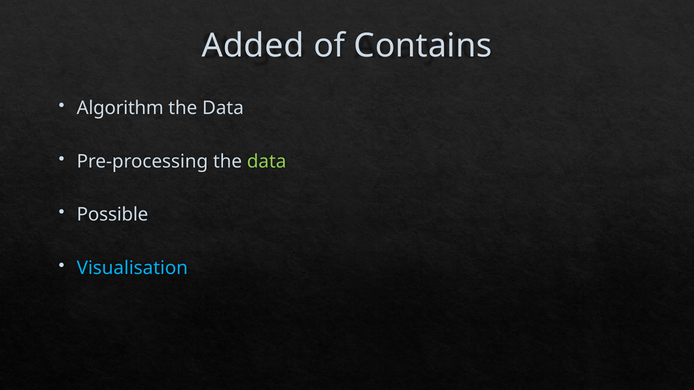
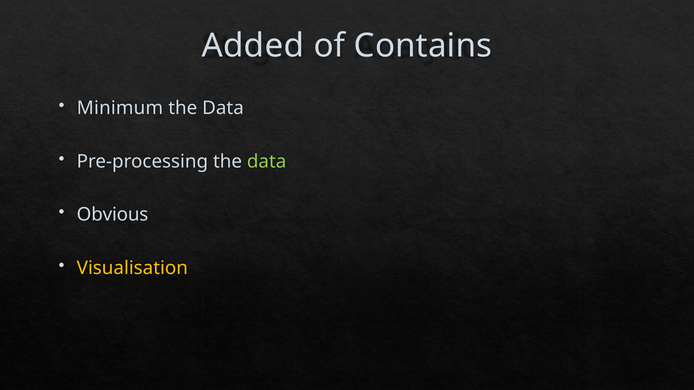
Algorithm: Algorithm -> Minimum
Possible: Possible -> Obvious
Visualisation colour: light blue -> yellow
